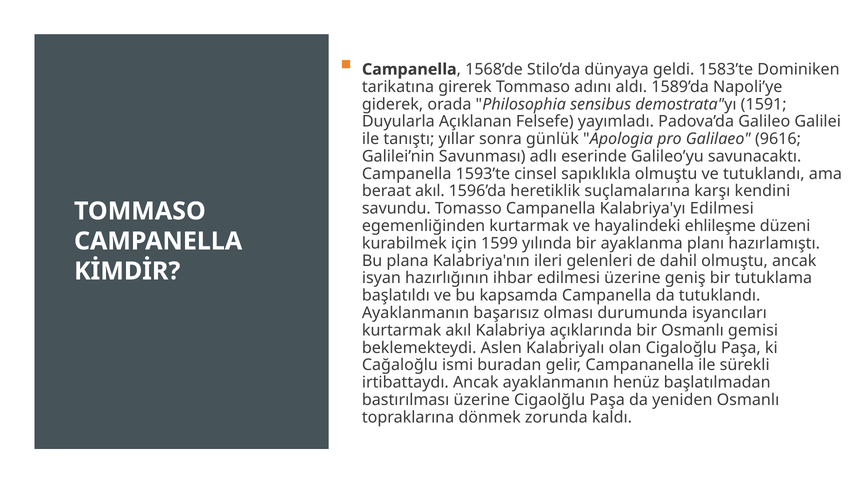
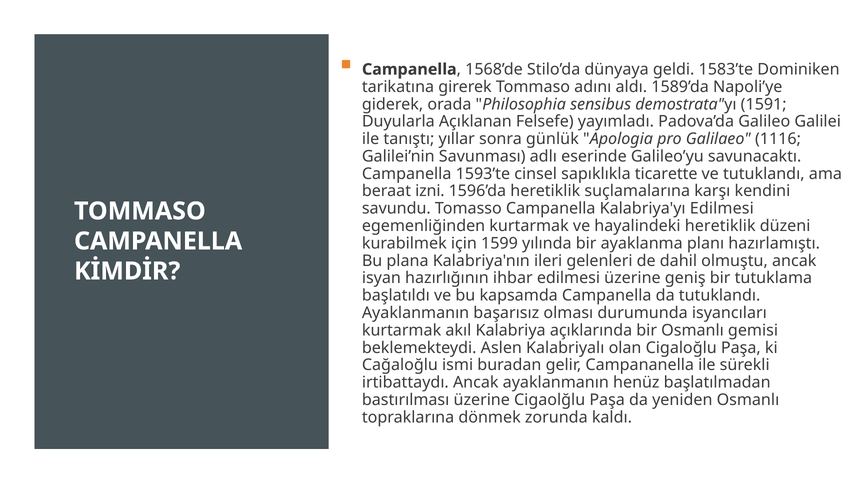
9616: 9616 -> 1116
sapıklıkla olmuştu: olmuştu -> ticarette
beraat akıl: akıl -> izni
hayalindeki ehlileşme: ehlileşme -> heretiklik
